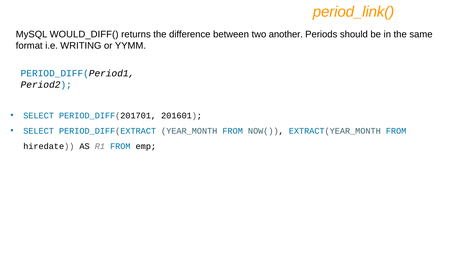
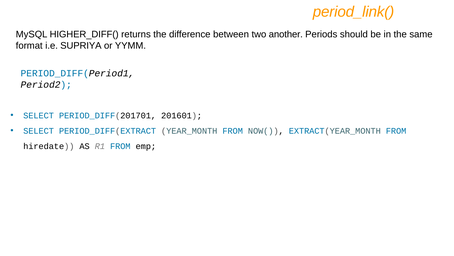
WOULD_DIFF(: WOULD_DIFF( -> HIGHER_DIFF(
WRITING: WRITING -> SUPRIYA
